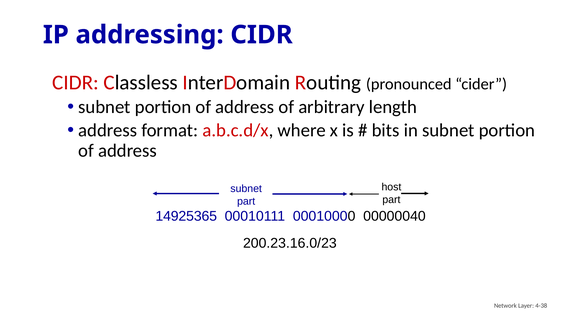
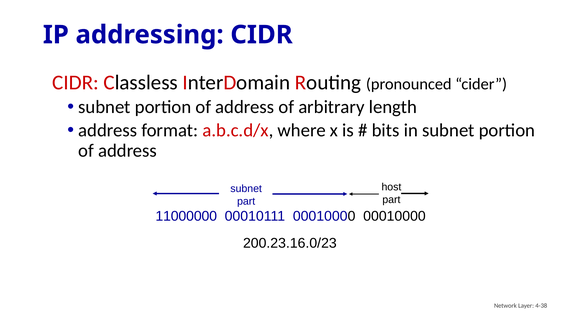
14925365: 14925365 -> 11000000
00010000 00000040: 00000040 -> 00010000
